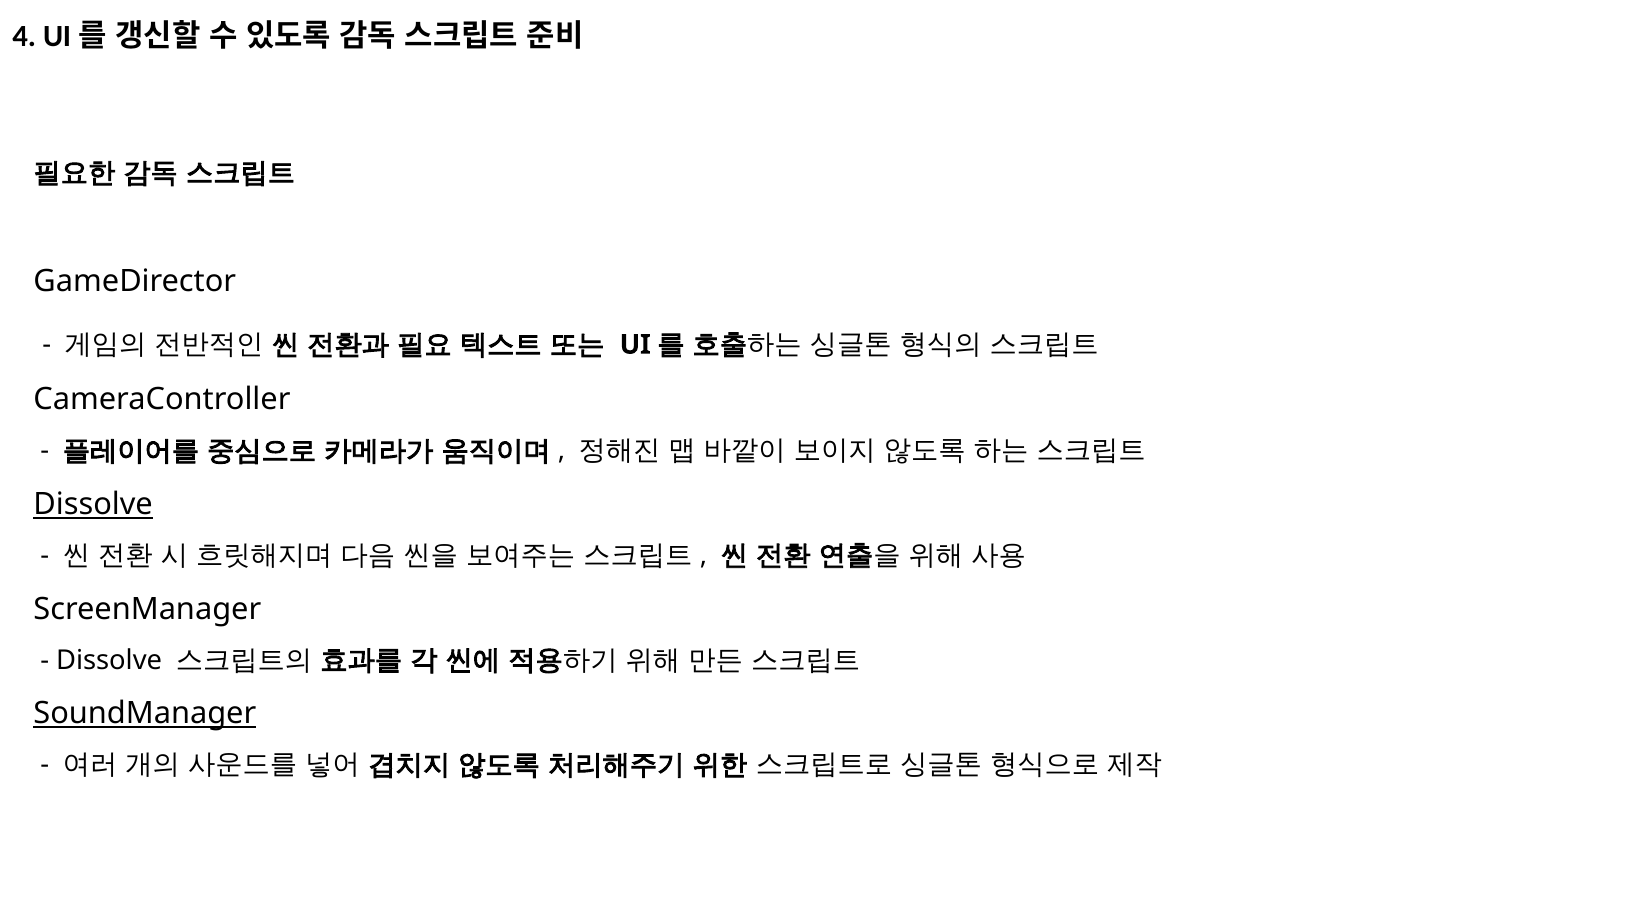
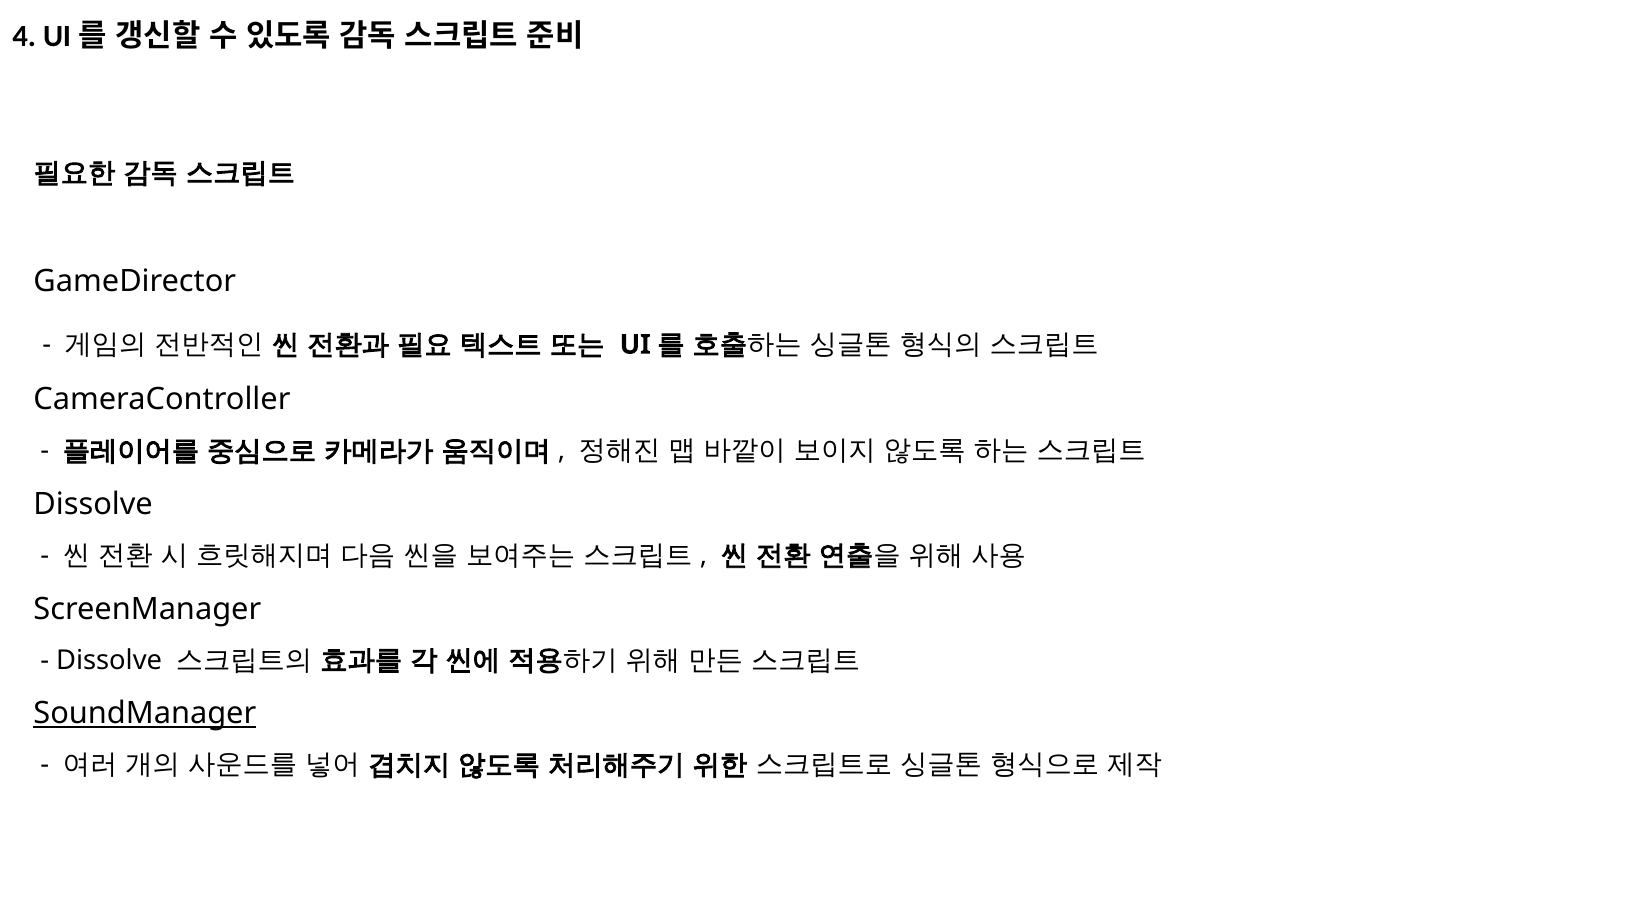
Dissolve at (93, 504) underline: present -> none
